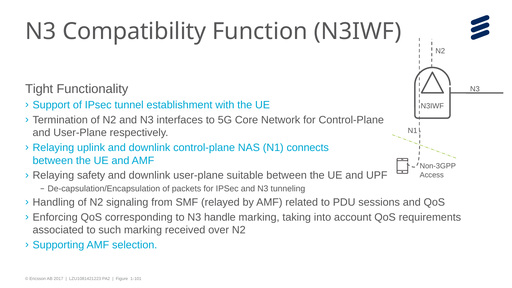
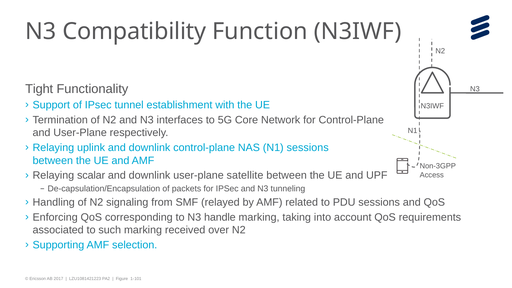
N1 connects: connects -> sessions
safety: safety -> scalar
suitable: suitable -> satellite
